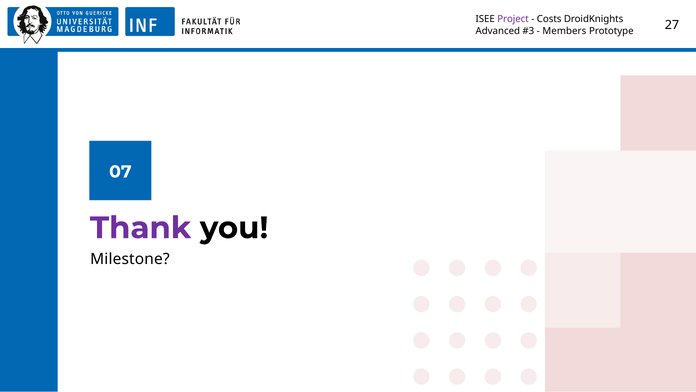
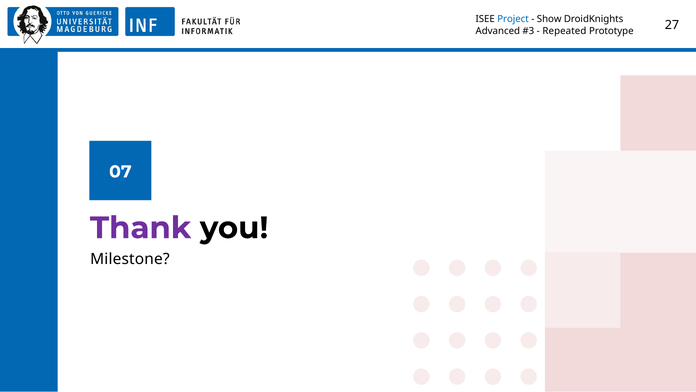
Project colour: purple -> blue
Costs: Costs -> Show
Members: Members -> Repeated
